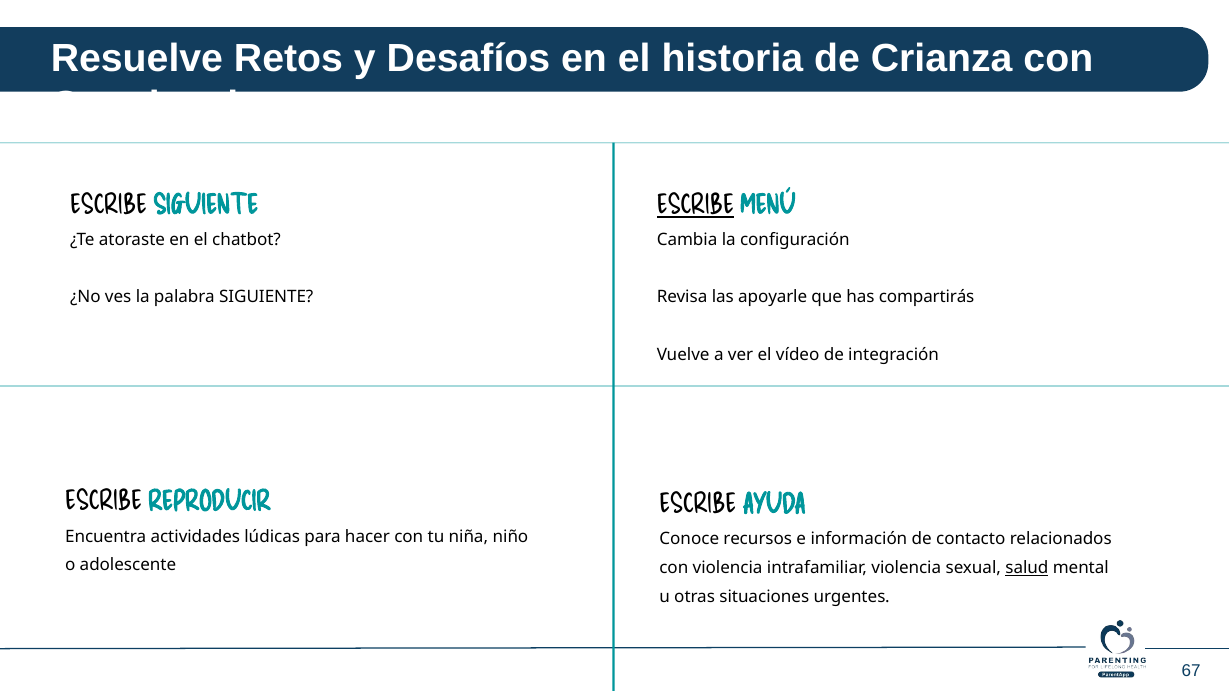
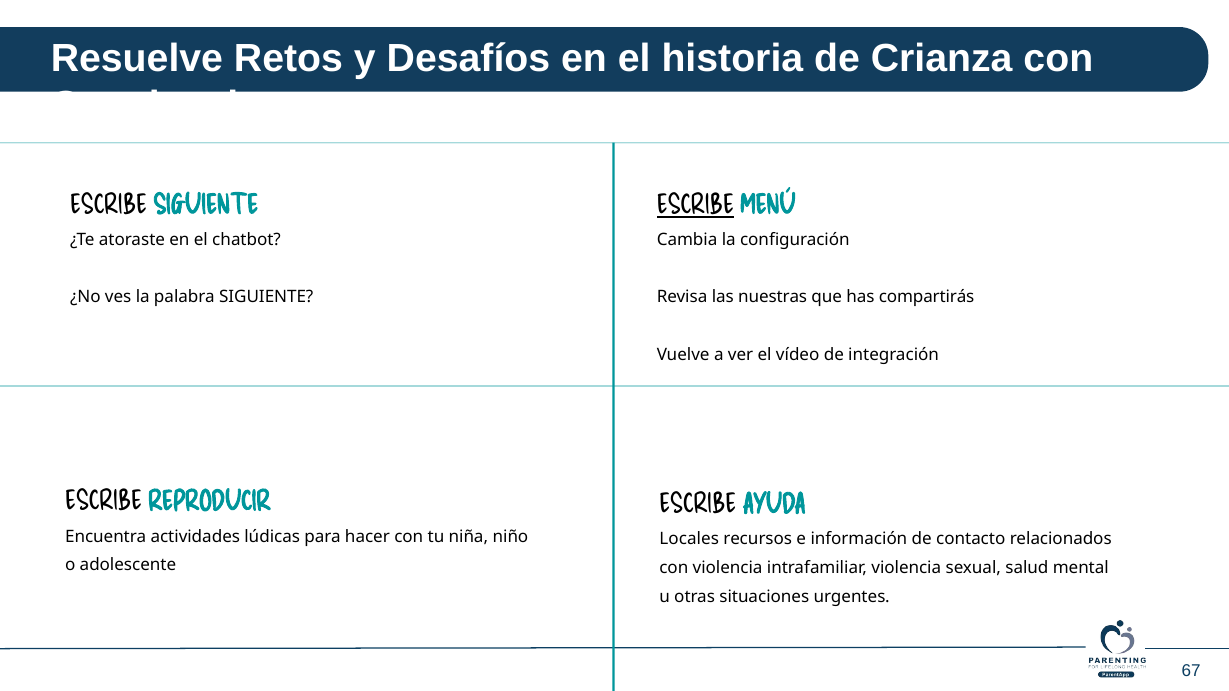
apoyarle: apoyarle -> nuestras
Conoce: Conoce -> Locales
salud underline: present -> none
